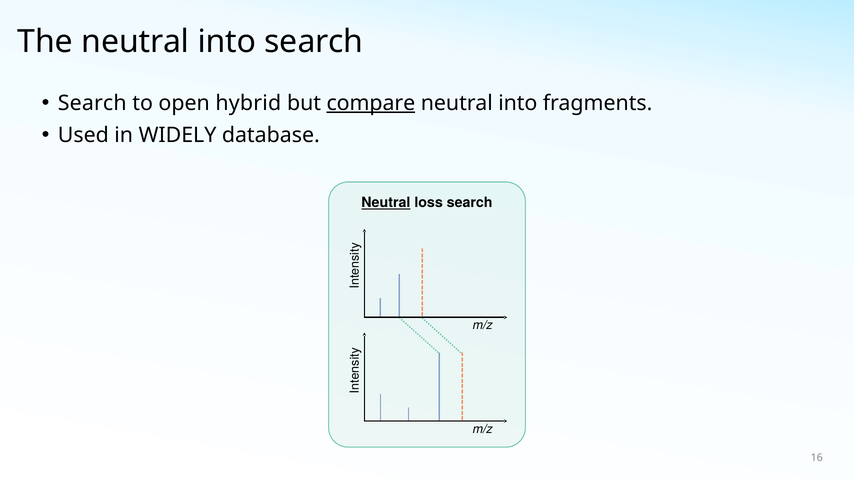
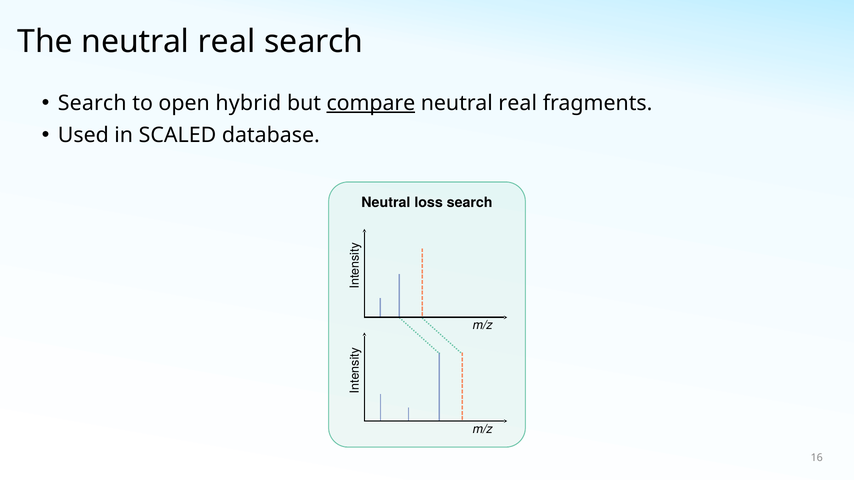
The neutral into: into -> real
into at (518, 103): into -> real
WIDELY: WIDELY -> SCALED
Neutral at (386, 203) underline: present -> none
